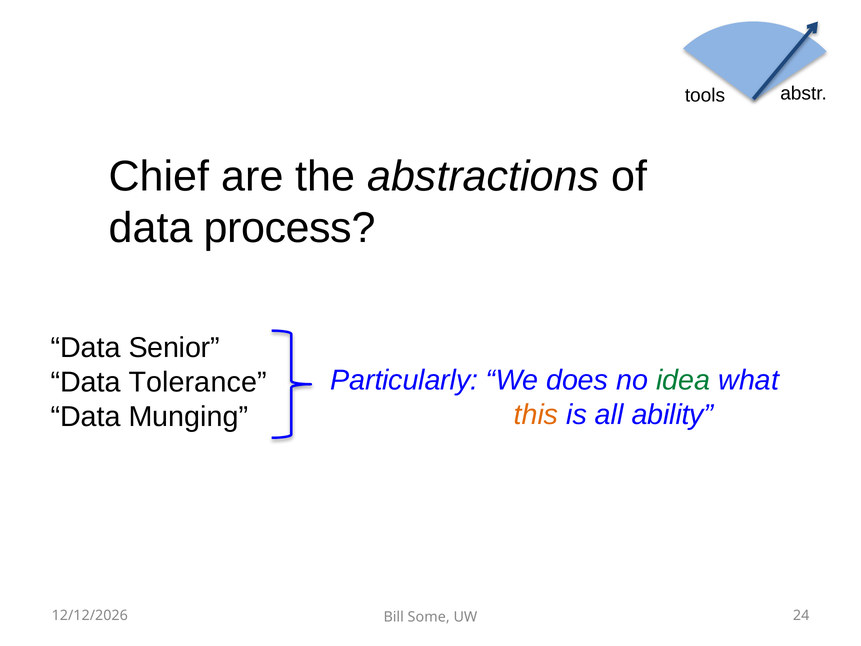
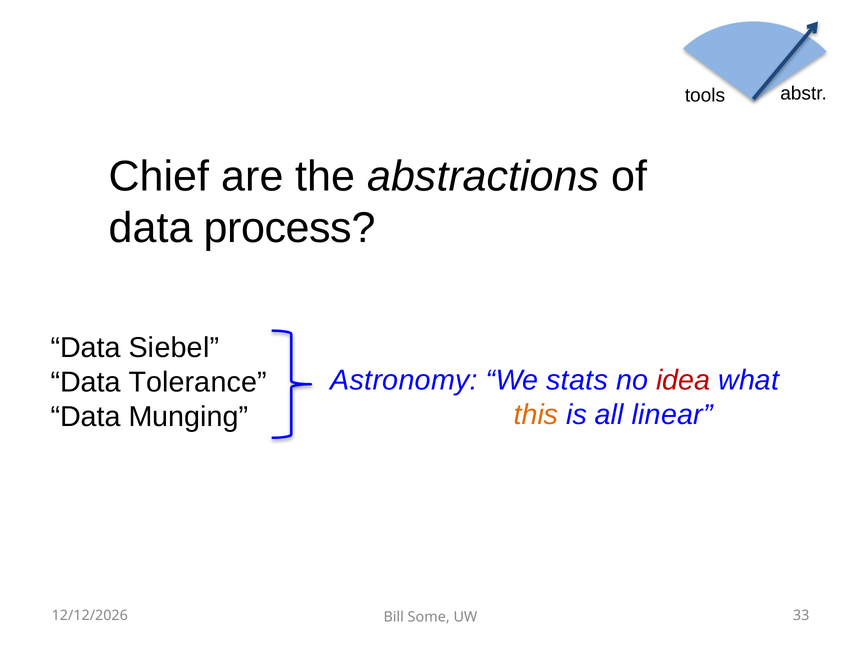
Senior: Senior -> Siebel
Particularly: Particularly -> Astronomy
does: does -> stats
idea colour: green -> red
ability: ability -> linear
24: 24 -> 33
